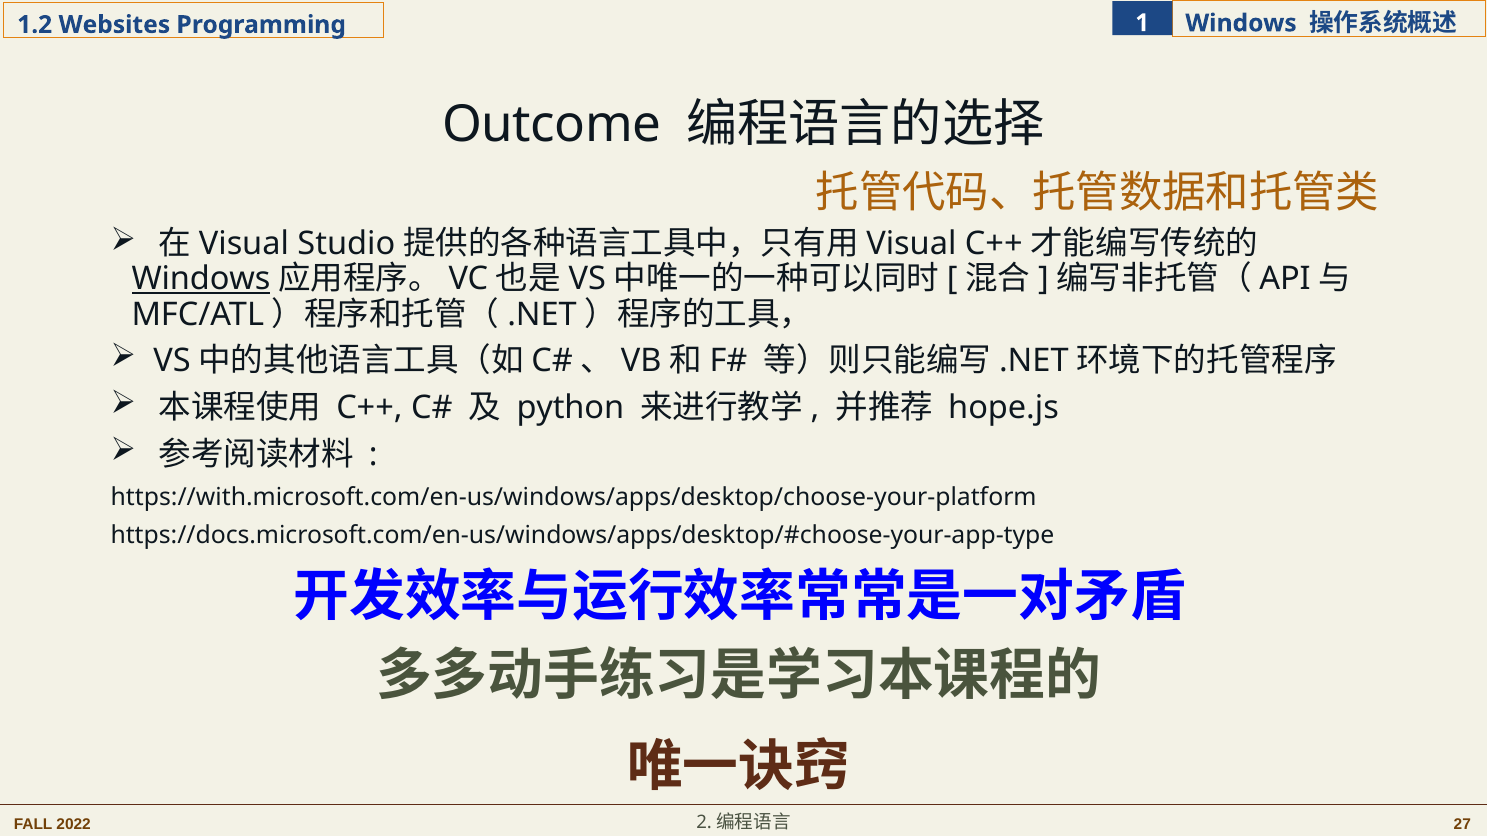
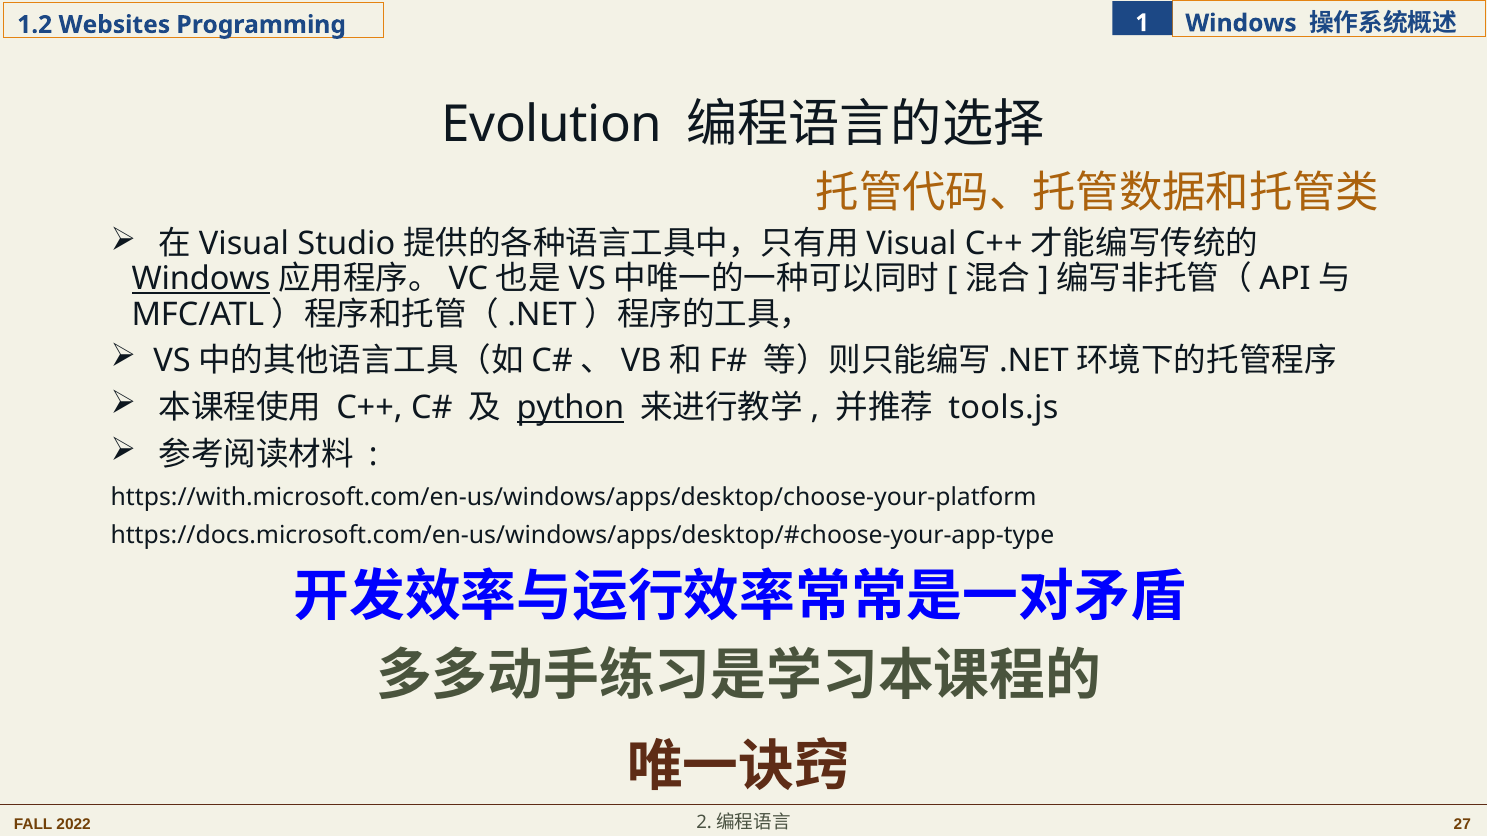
Outcome: Outcome -> Evolution
python underline: none -> present
hope.js: hope.js -> tools.js
